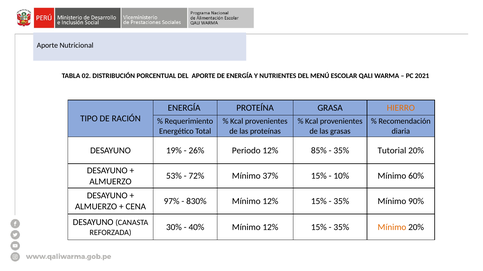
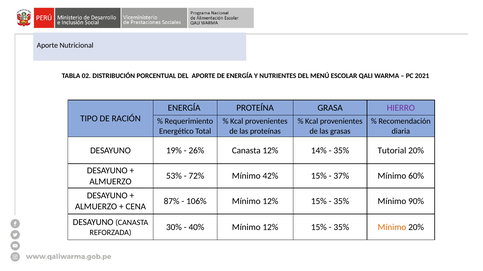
HIERRO colour: orange -> purple
26% Periodo: Periodo -> Canasta
85%: 85% -> 14%
37%: 37% -> 42%
10%: 10% -> 37%
97%: 97% -> 87%
830%: 830% -> 106%
